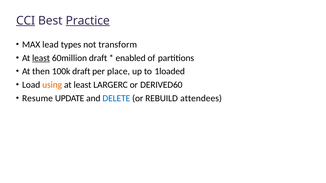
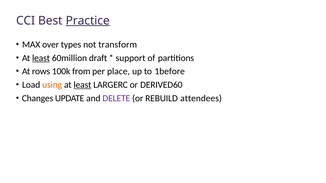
CCI underline: present -> none
lead: lead -> over
enabled: enabled -> support
then: then -> rows
100k draft: draft -> from
1loaded: 1loaded -> 1before
least at (82, 85) underline: none -> present
Resume: Resume -> Changes
DELETE colour: blue -> purple
